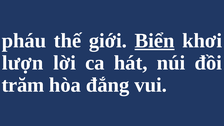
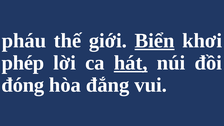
lượn: lượn -> phép
hát underline: none -> present
trăm: trăm -> đóng
